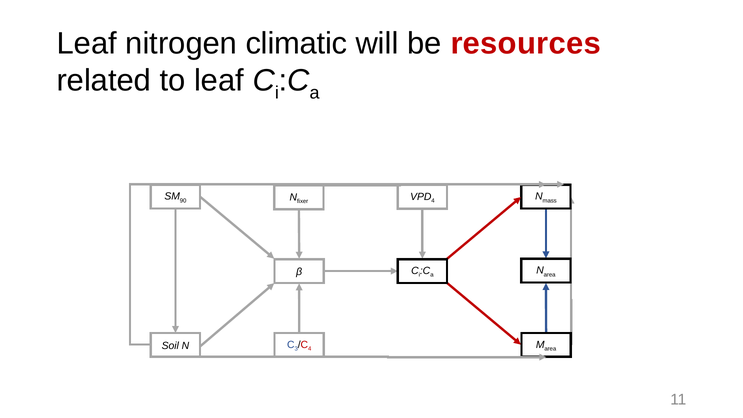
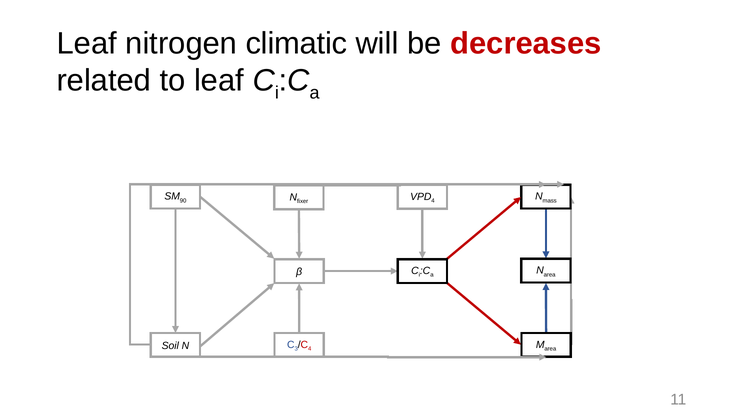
resources: resources -> decreases
